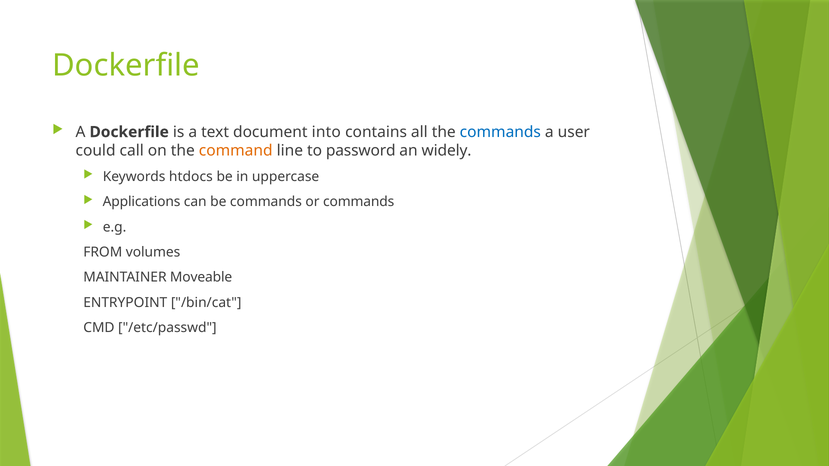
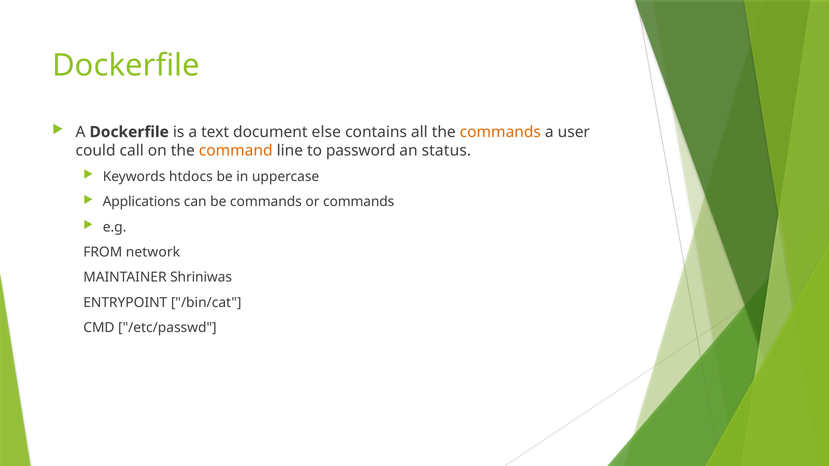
into: into -> else
commands at (500, 132) colour: blue -> orange
widely: widely -> status
volumes: volumes -> network
Moveable: Moveable -> Shriniwas
